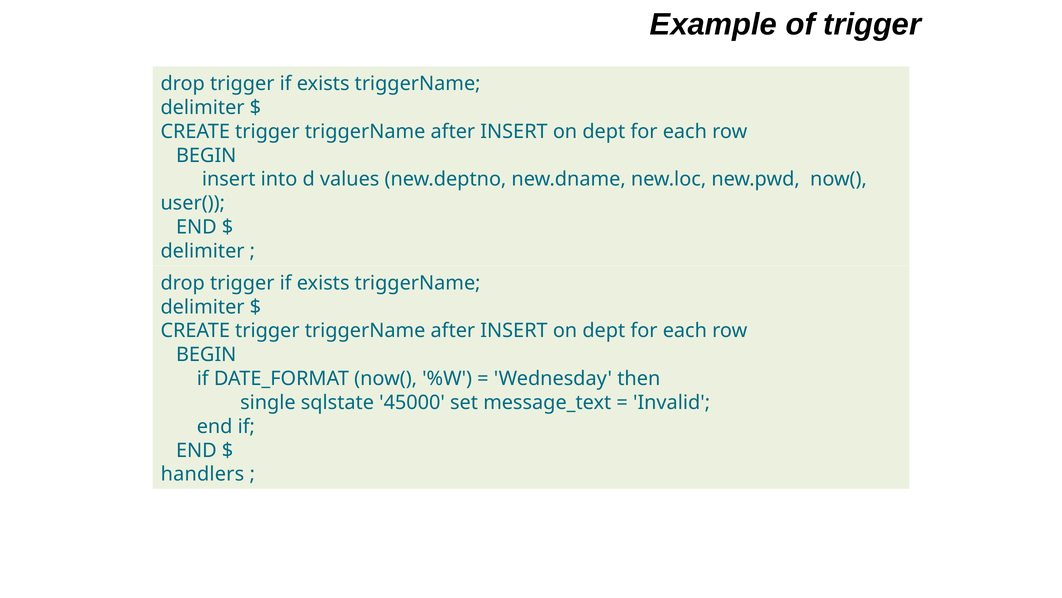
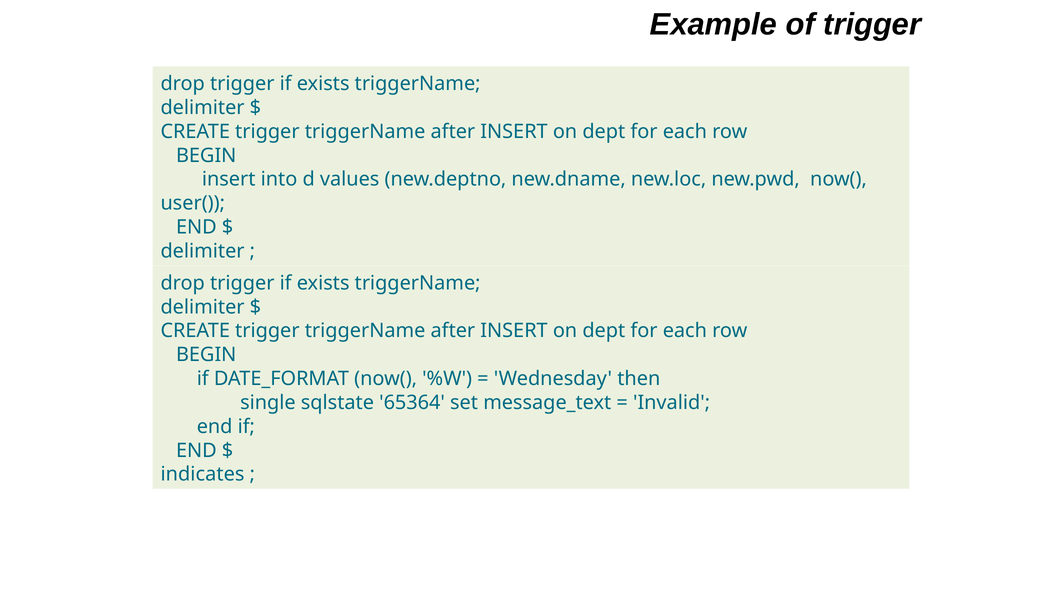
45000: 45000 -> 65364
handlers: handlers -> indicates
